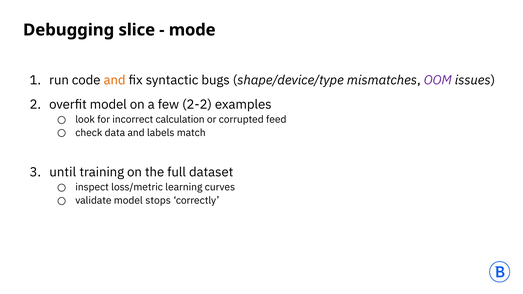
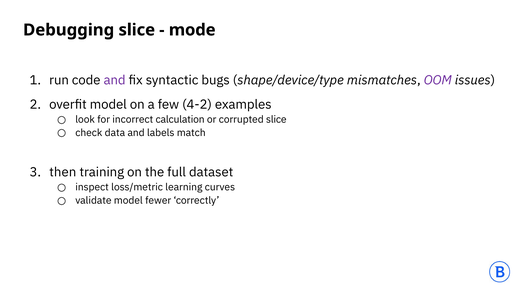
and at (115, 80) colour: orange -> purple
2-2: 2-2 -> 4-2
corrupted feed: feed -> slice
until: until -> then
stops: stops -> fewer
